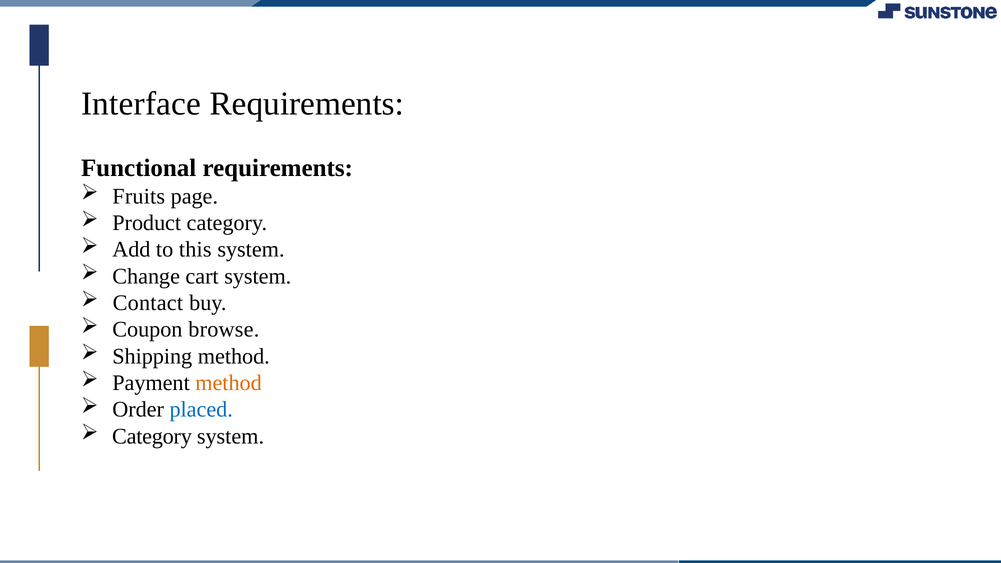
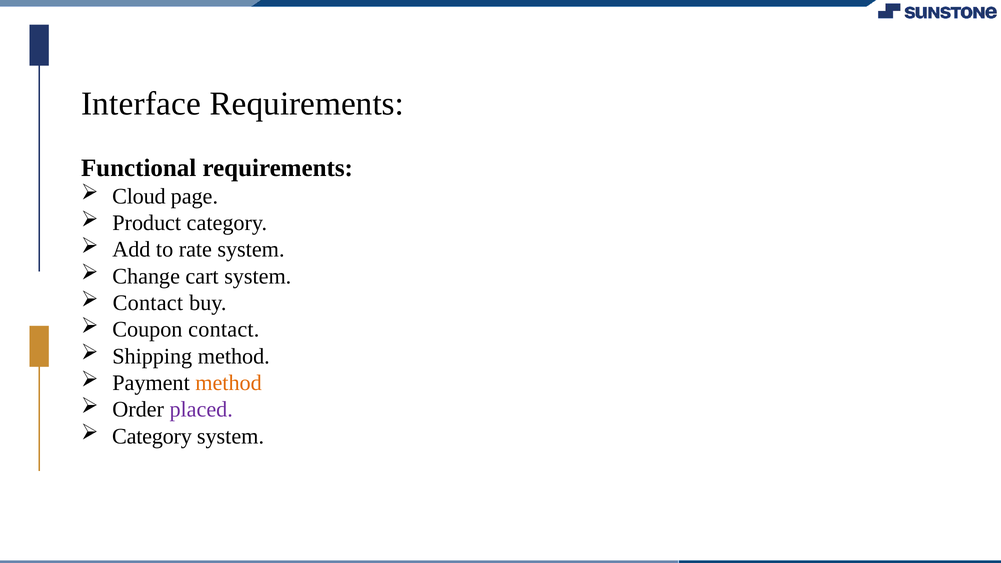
Fruits: Fruits -> Cloud
this: this -> rate
Coupon browse: browse -> contact
placed colour: blue -> purple
